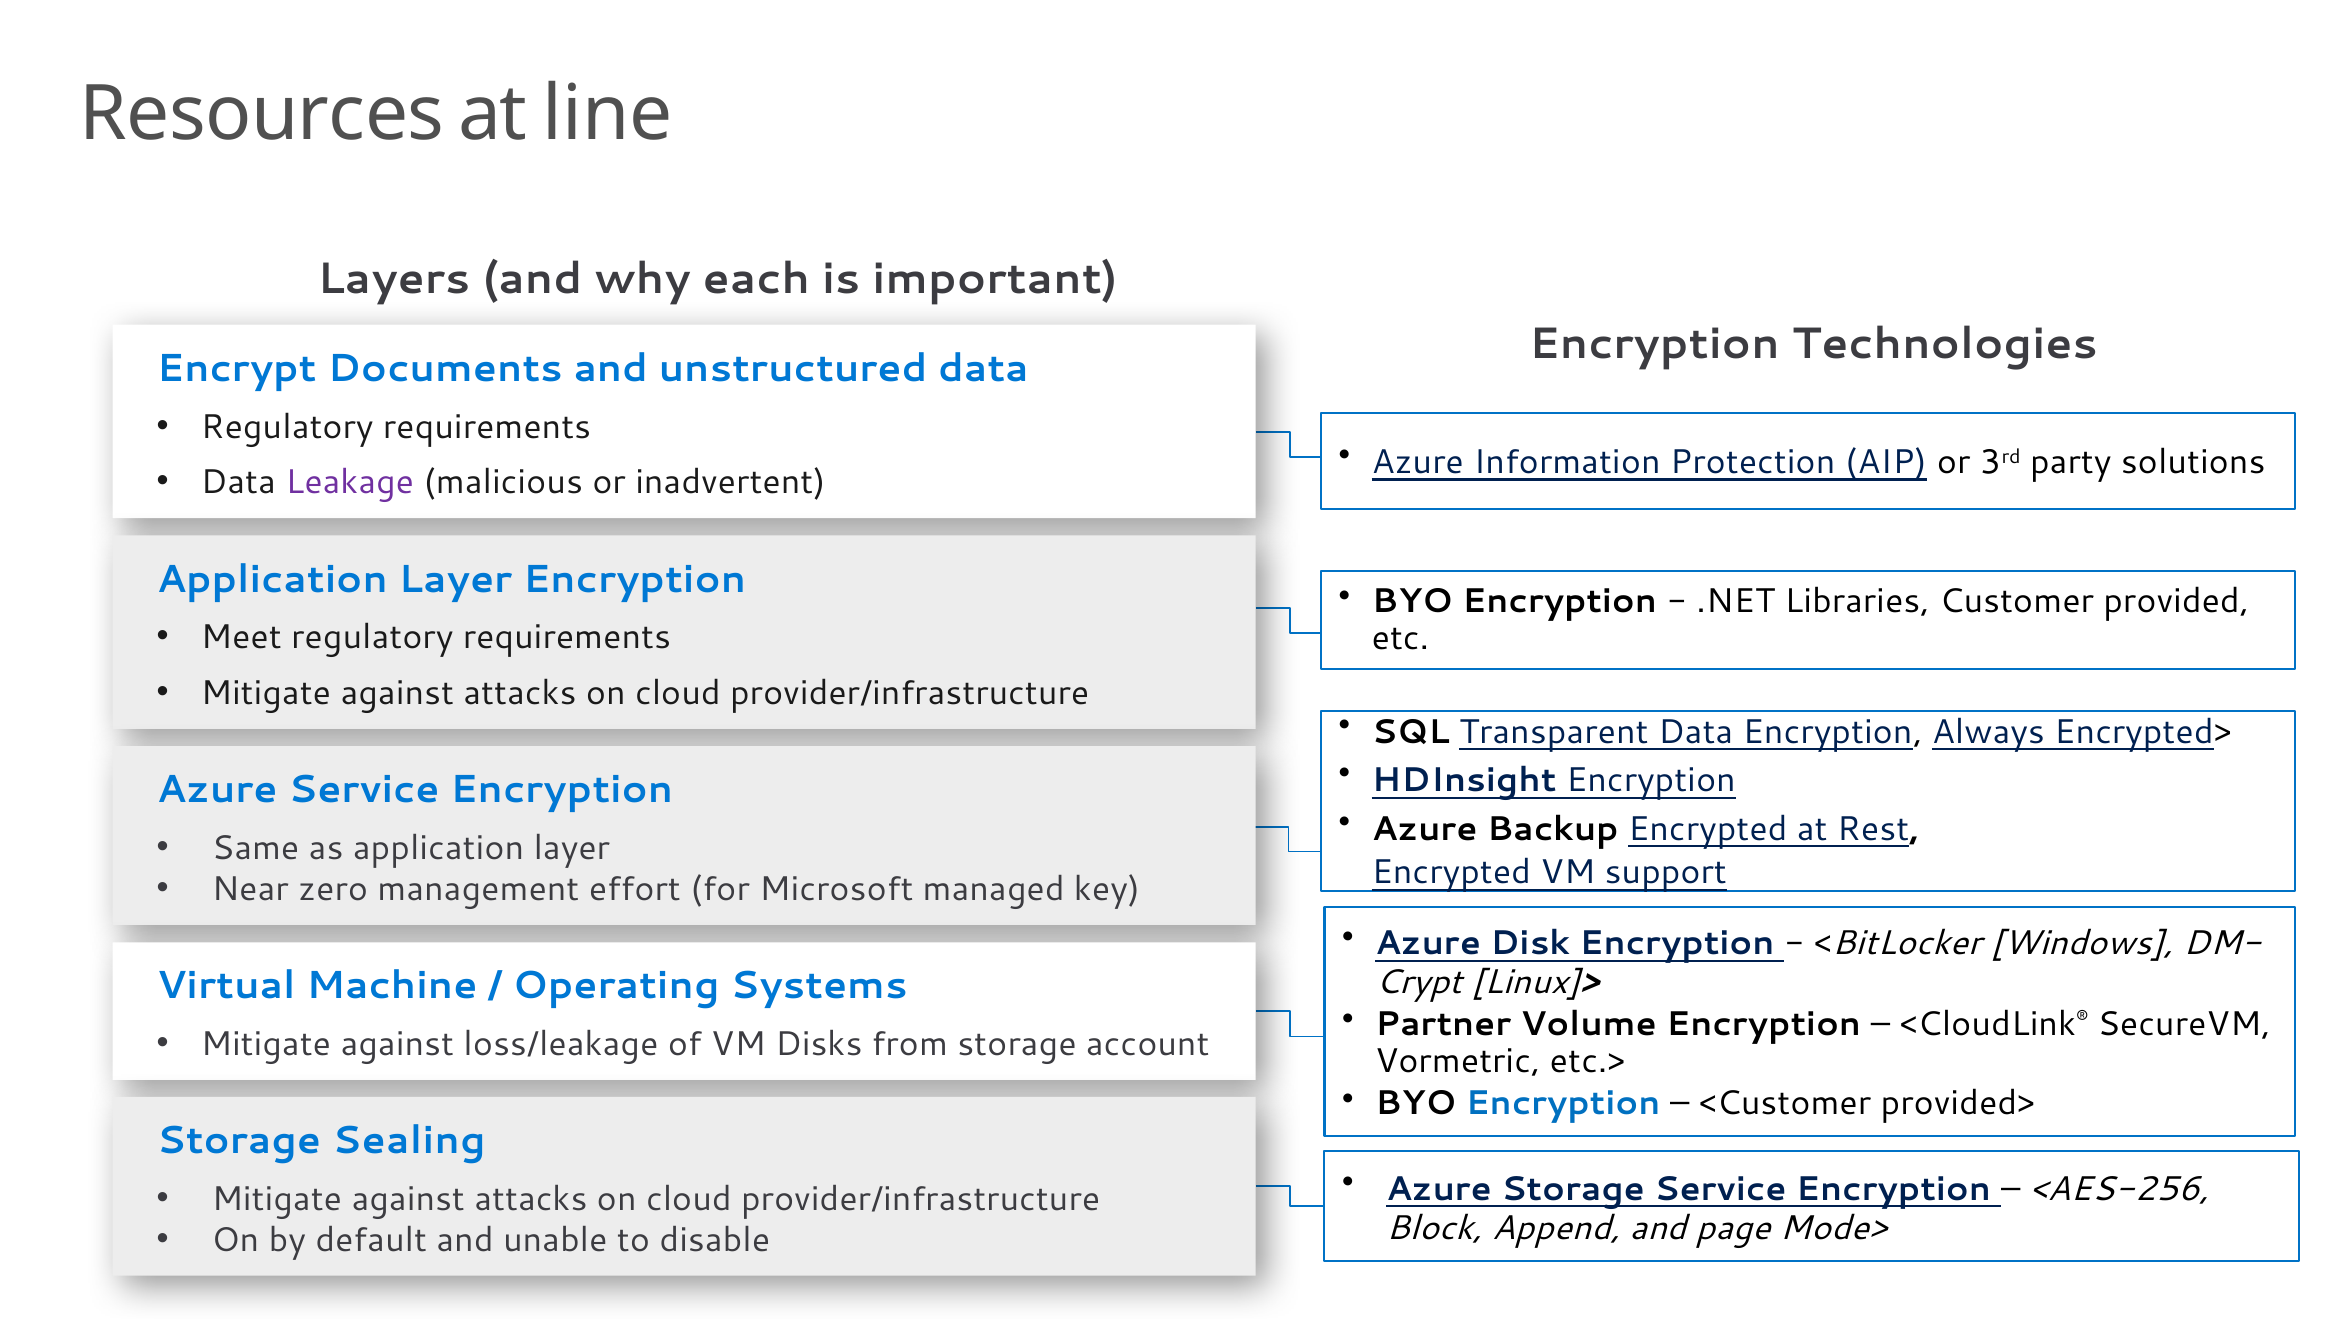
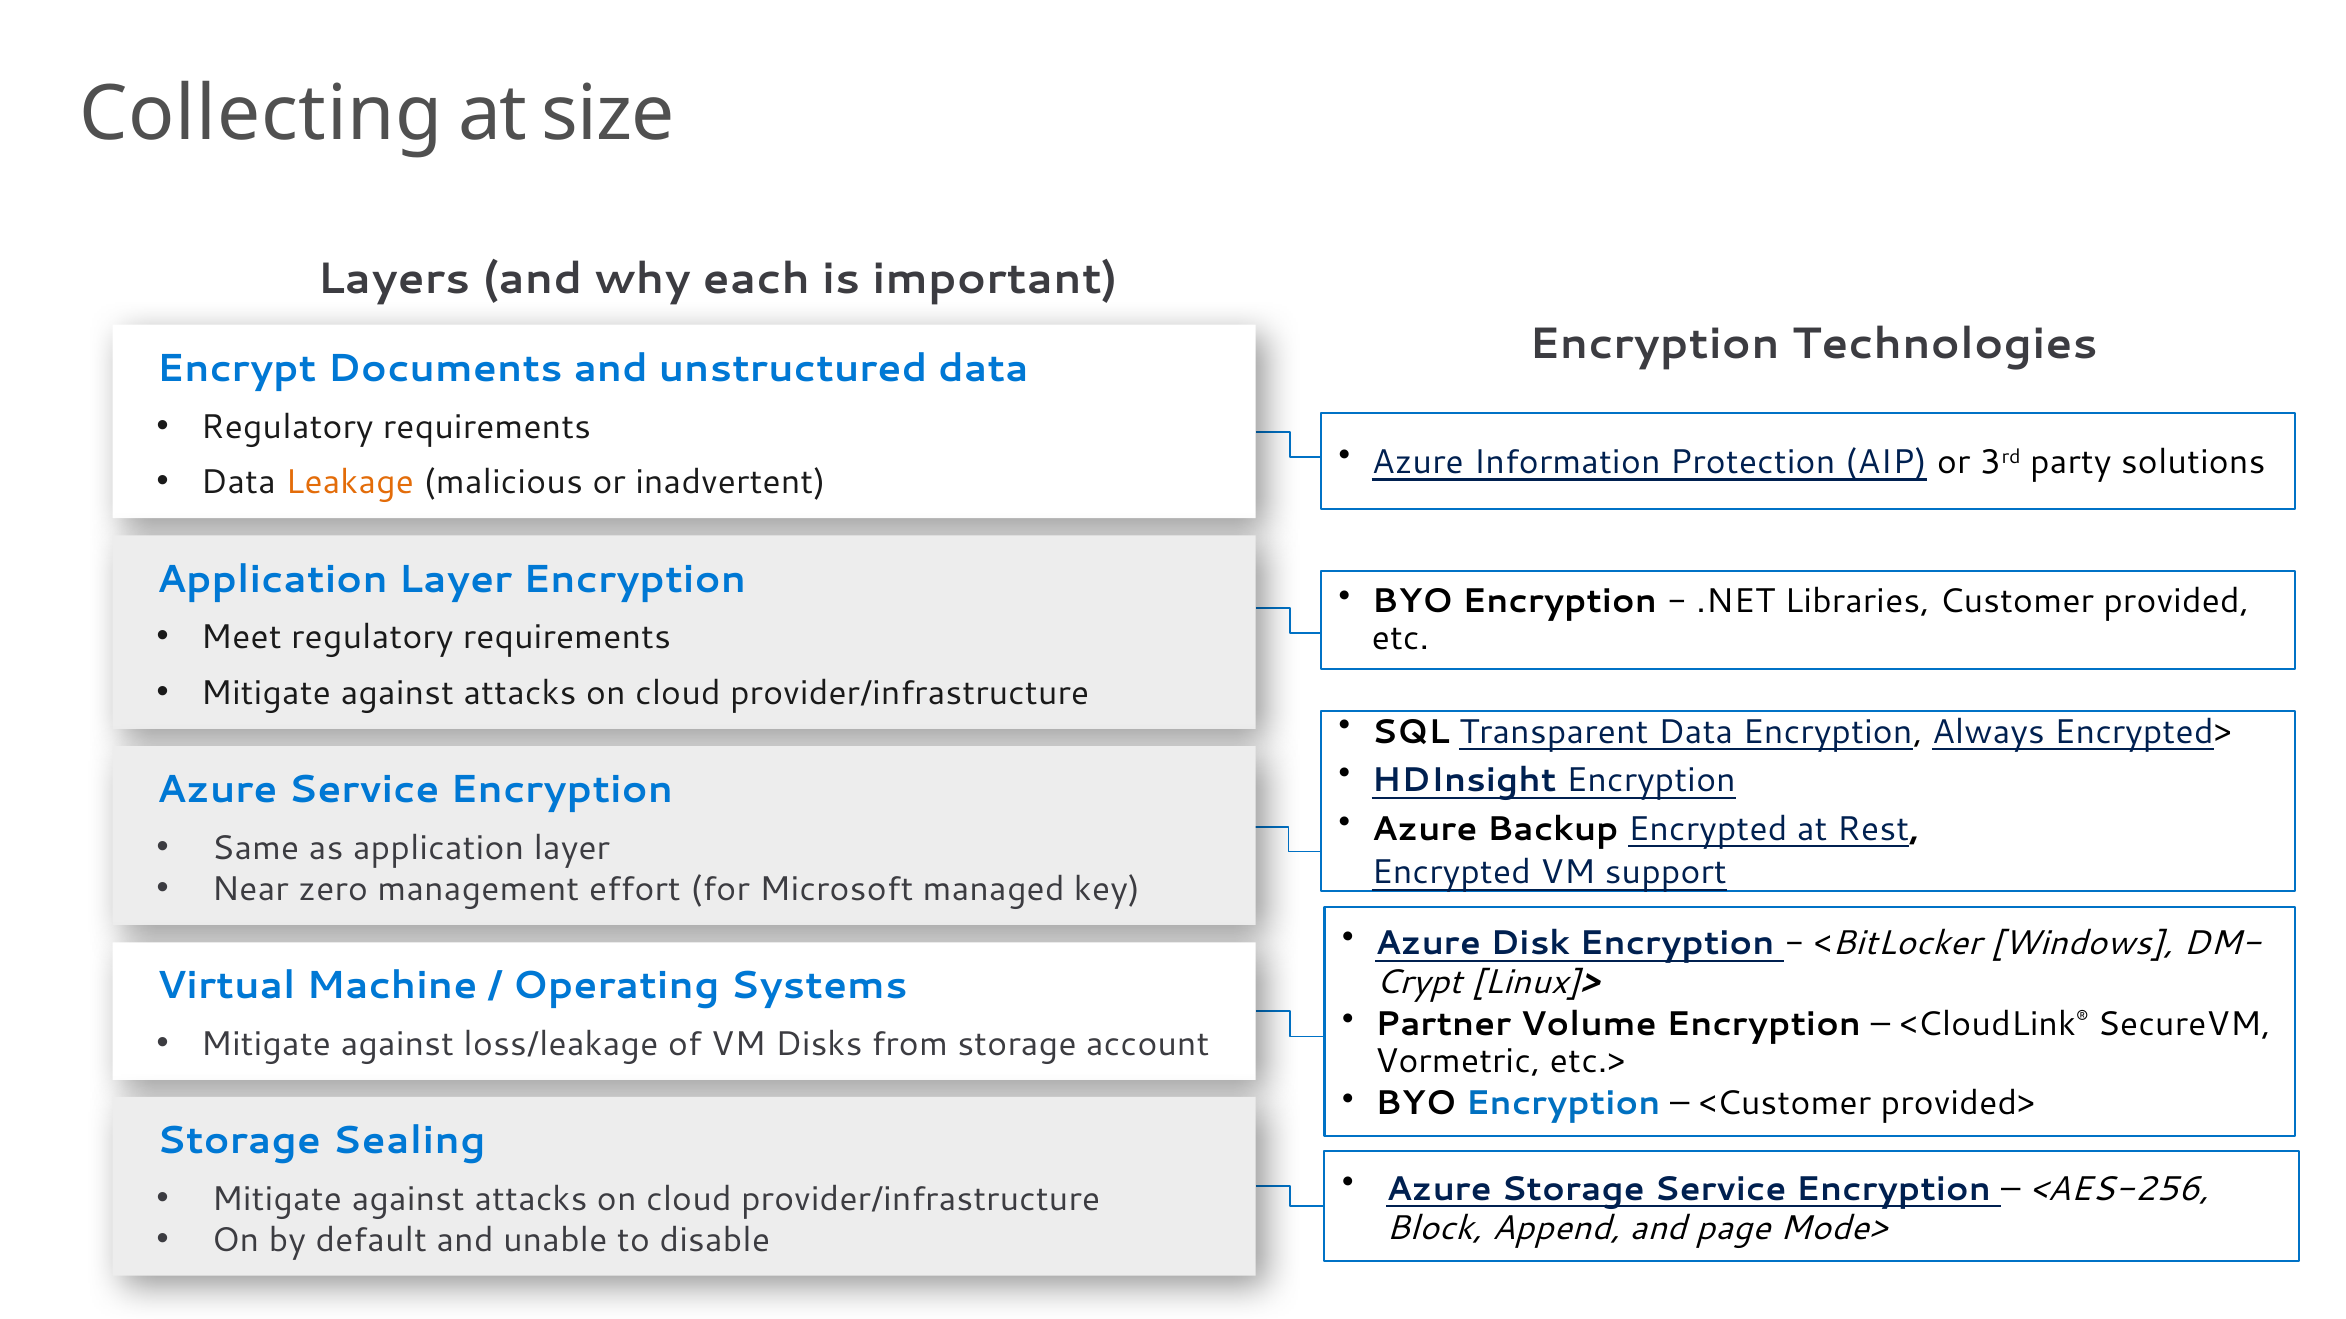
Resources: Resources -> Collecting
line: line -> size
Leakage colour: purple -> orange
